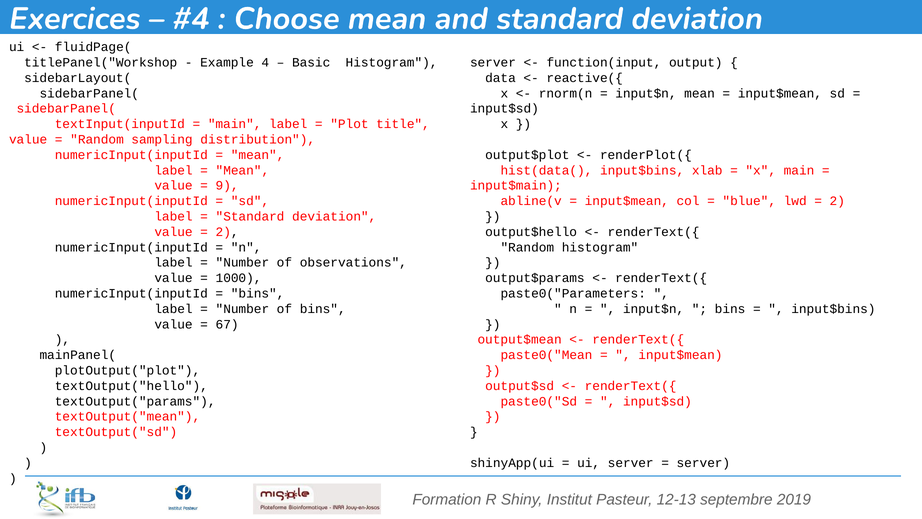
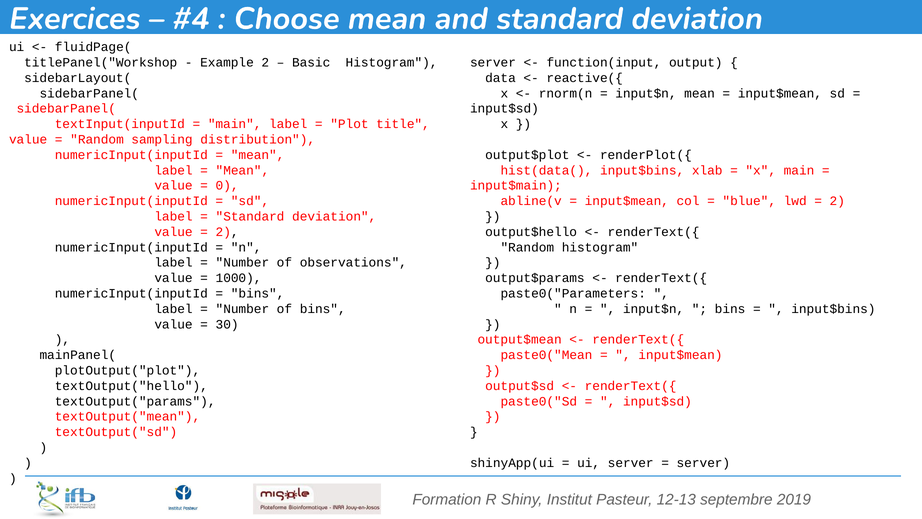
Example 4: 4 -> 2
9: 9 -> 0
67: 67 -> 30
